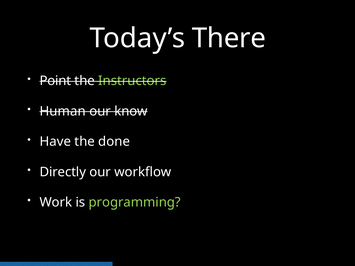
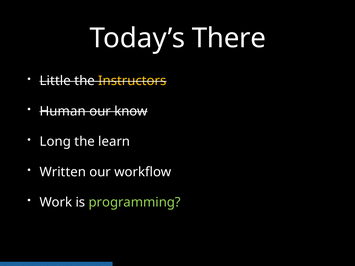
Point: Point -> Little
Instructors colour: light green -> yellow
Have: Have -> Long
done: done -> learn
Directly: Directly -> Written
